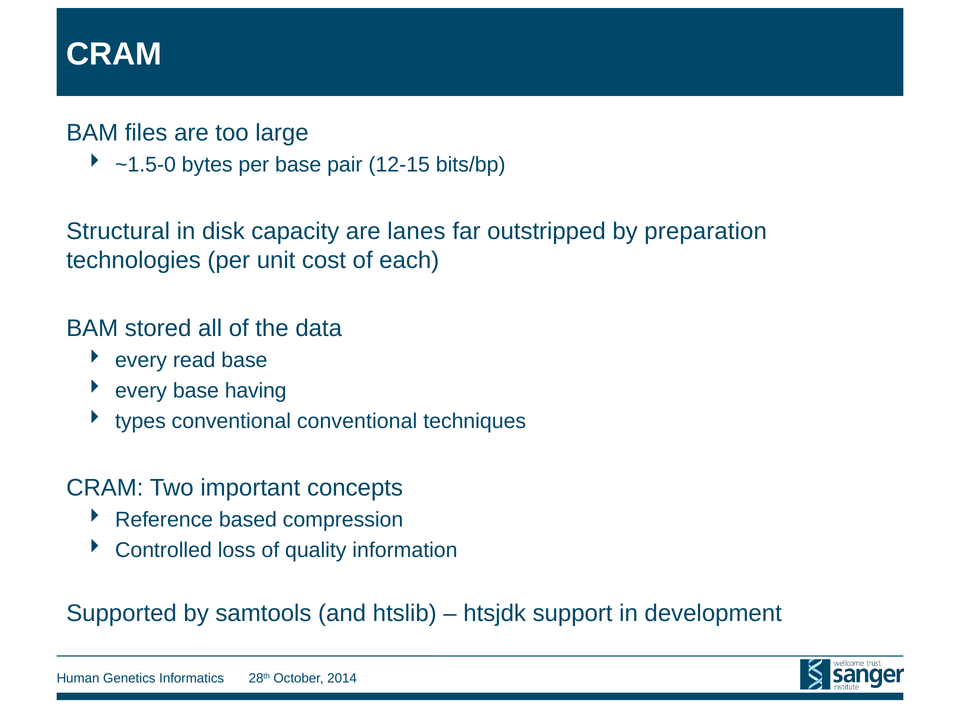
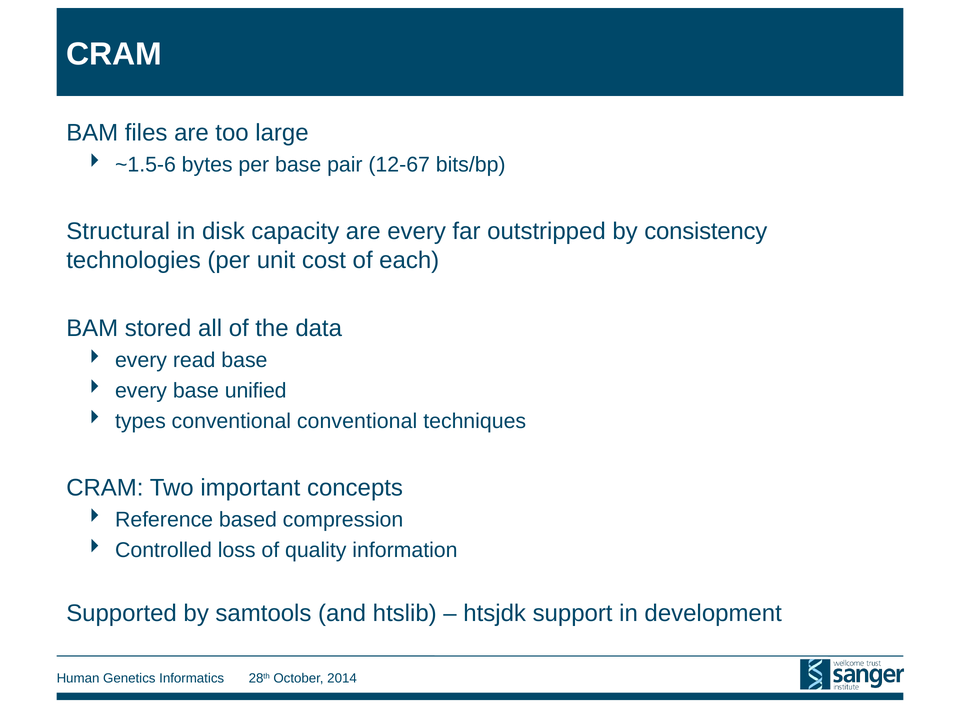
~1.5-0: ~1.5-0 -> ~1.5-6
12-15: 12-15 -> 12-67
are lanes: lanes -> every
preparation: preparation -> consistency
having: having -> unified
